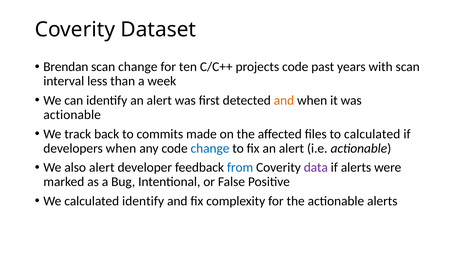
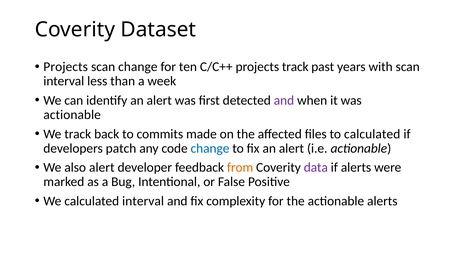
Brendan at (66, 67): Brendan -> Projects
projects code: code -> track
and at (284, 100) colour: orange -> purple
developers when: when -> patch
from colour: blue -> orange
calculated identify: identify -> interval
